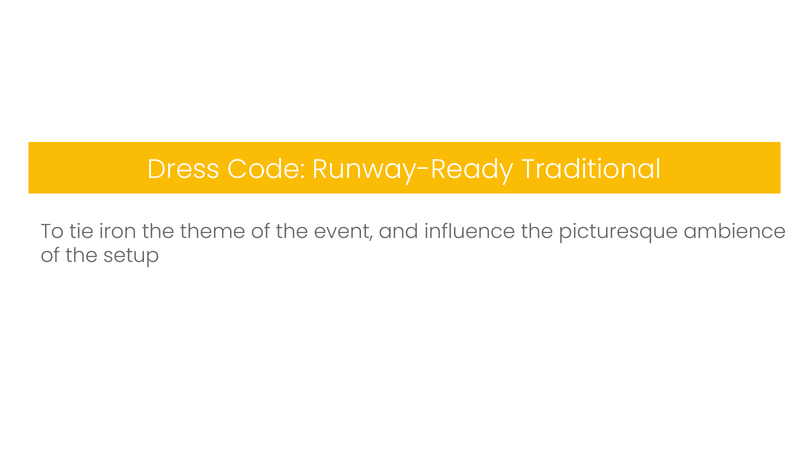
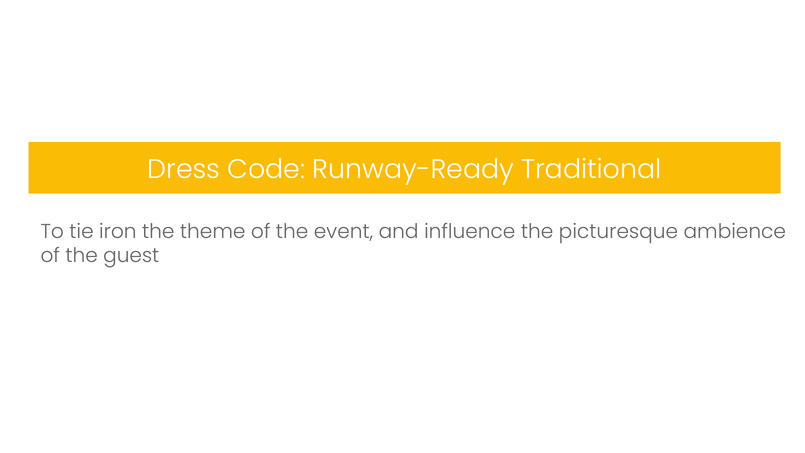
setup: setup -> guest
